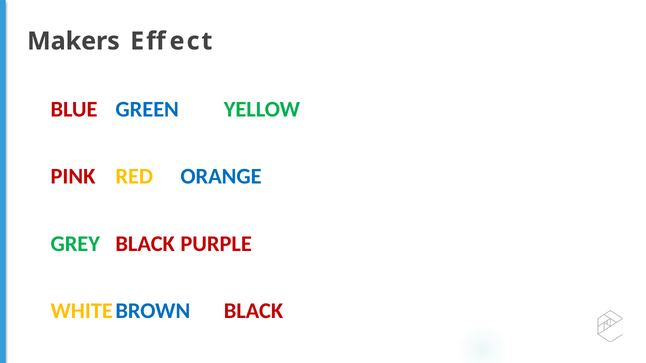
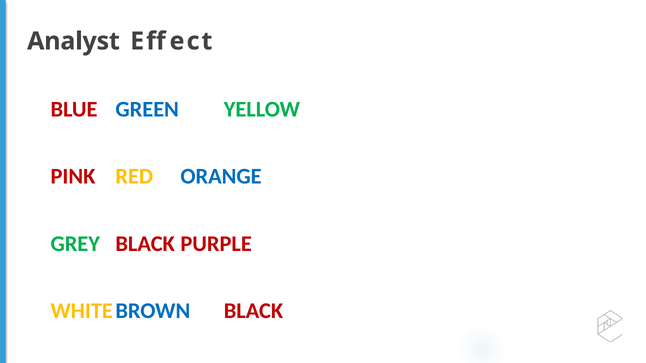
Makers: Makers -> Analyst
